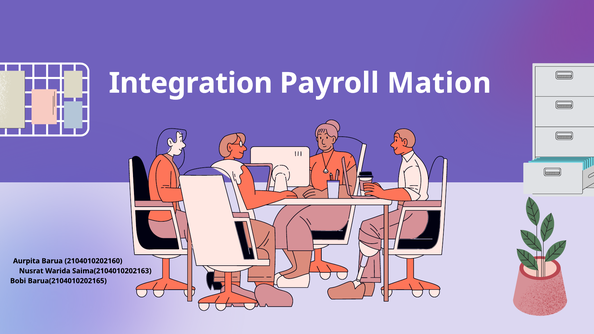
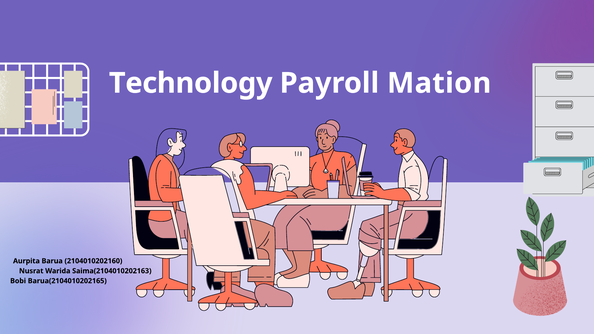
Integration: Integration -> Technology
